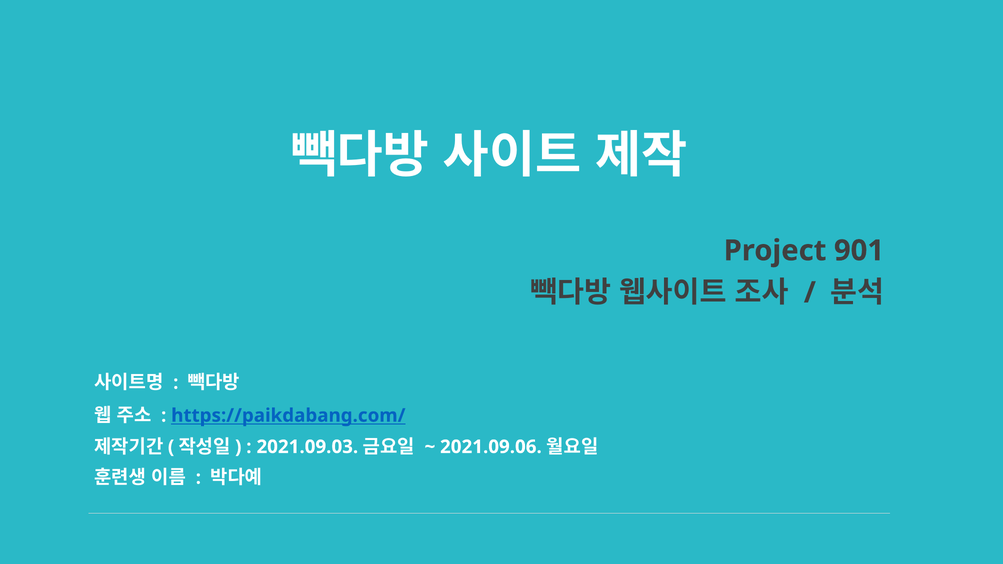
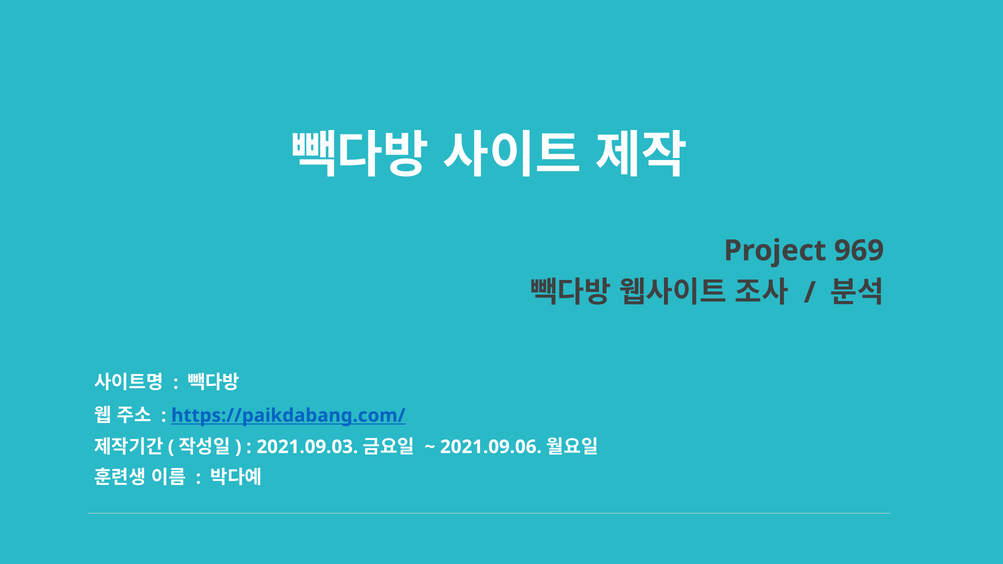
901: 901 -> 969
